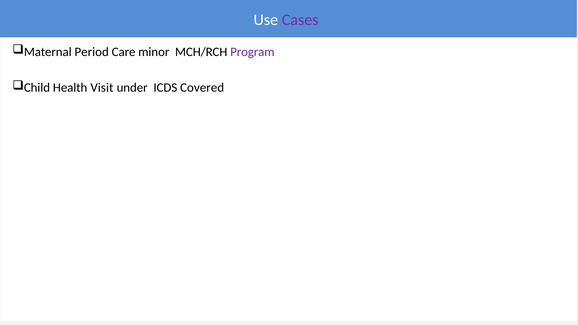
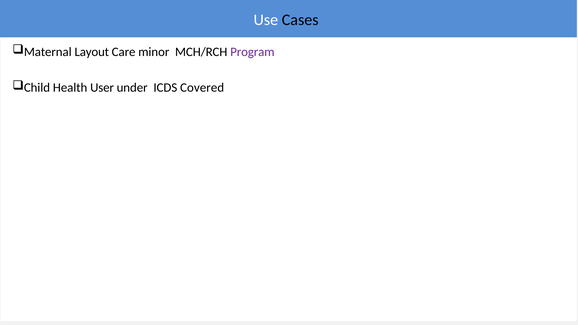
Cases colour: purple -> black
Period: Period -> Layout
Visit: Visit -> User
